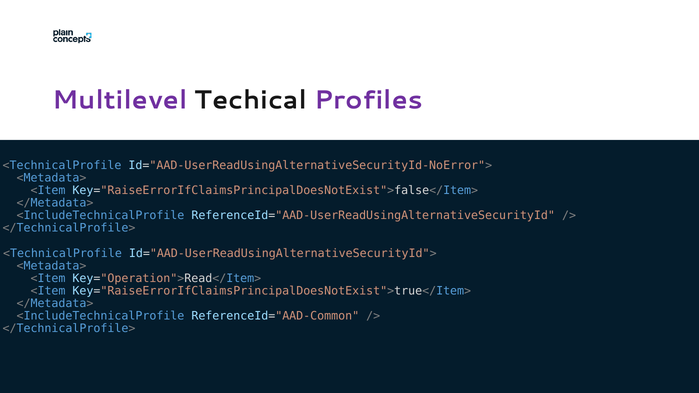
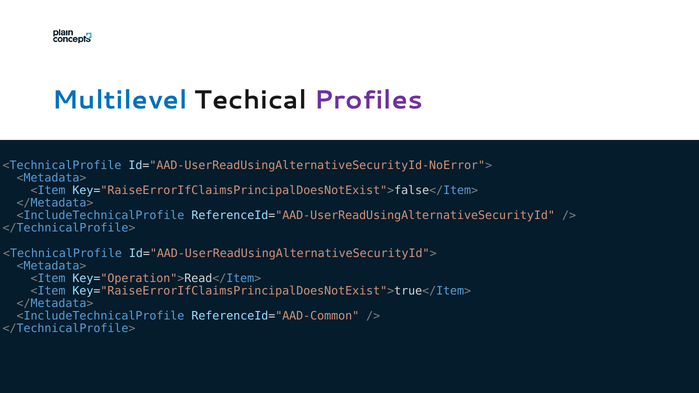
Multilevel colour: purple -> blue
